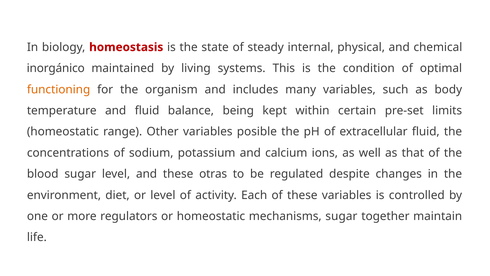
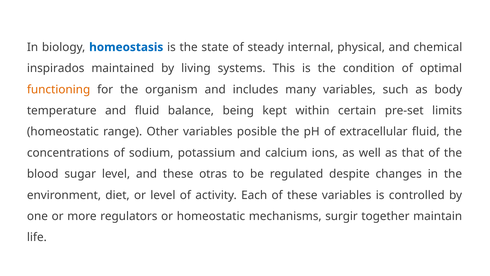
homeostasis colour: red -> blue
inorgánico: inorgánico -> inspirados
mechanisms sugar: sugar -> surgir
